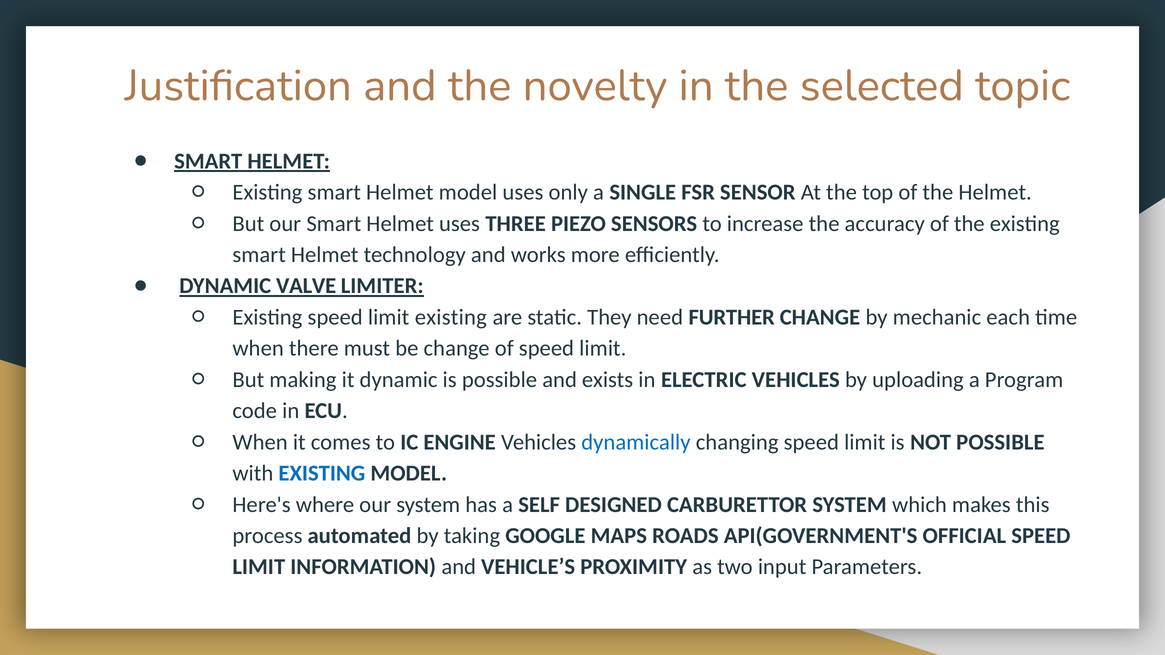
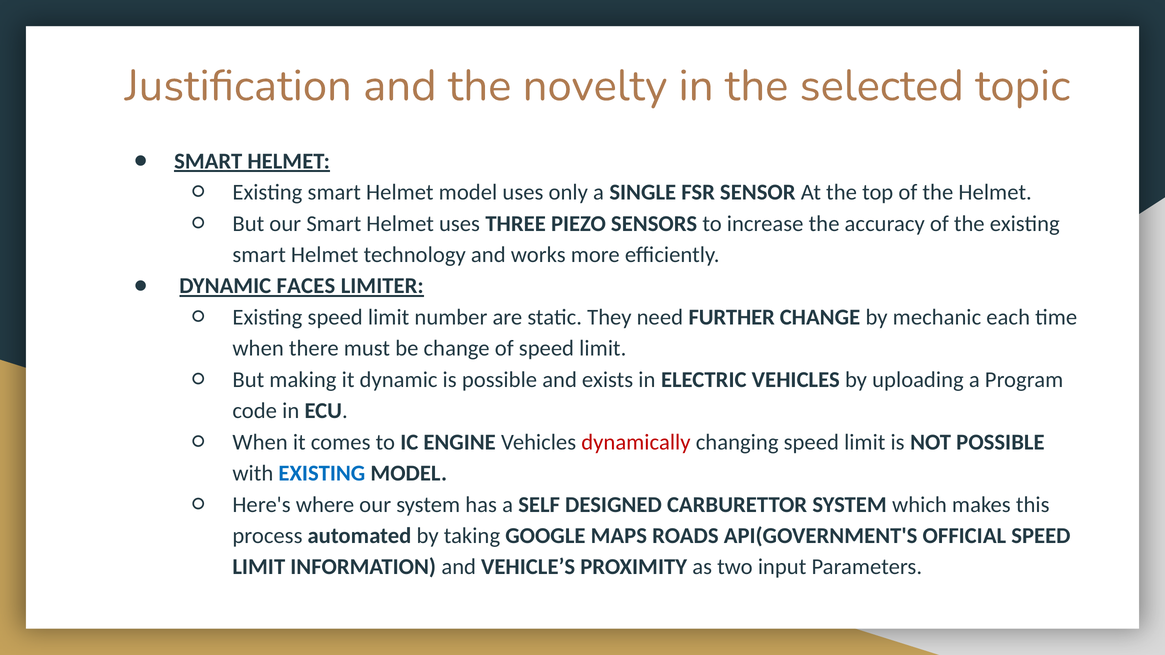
VALVE: VALVE -> FACES
limit existing: existing -> number
dynamically colour: blue -> red
